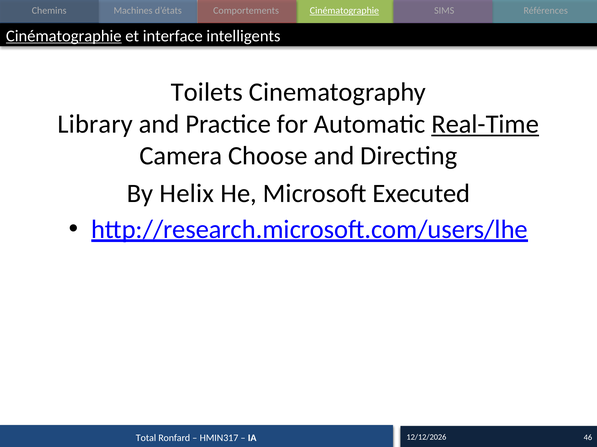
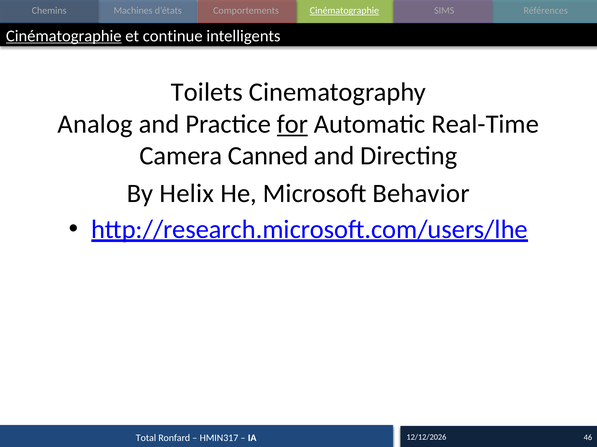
interface: interface -> continue
Library: Library -> Analog
for underline: none -> present
Real-Time underline: present -> none
Choose: Choose -> Canned
Executed: Executed -> Behavior
